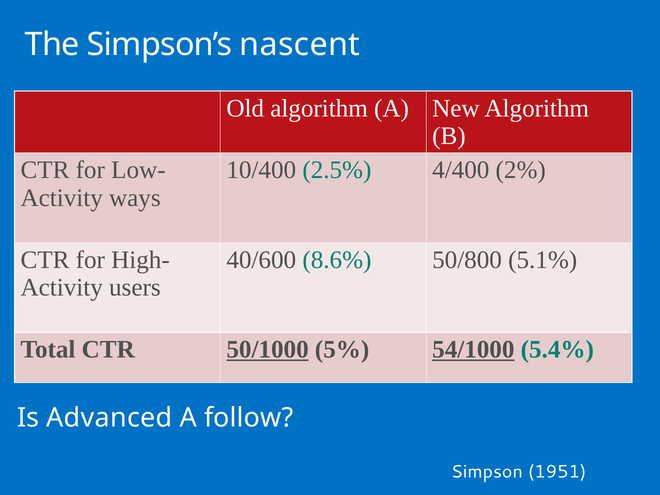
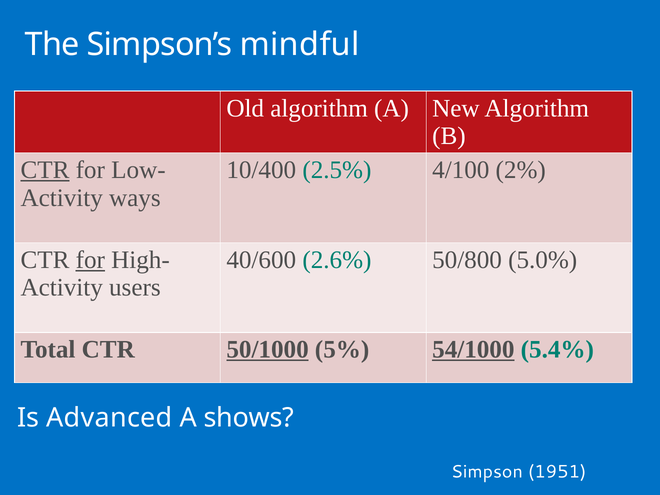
nascent: nascent -> mindful
CTR at (45, 170) underline: none -> present
4/400: 4/400 -> 4/100
for at (90, 260) underline: none -> present
8.6%: 8.6% -> 2.6%
5.1%: 5.1% -> 5.0%
follow: follow -> shows
